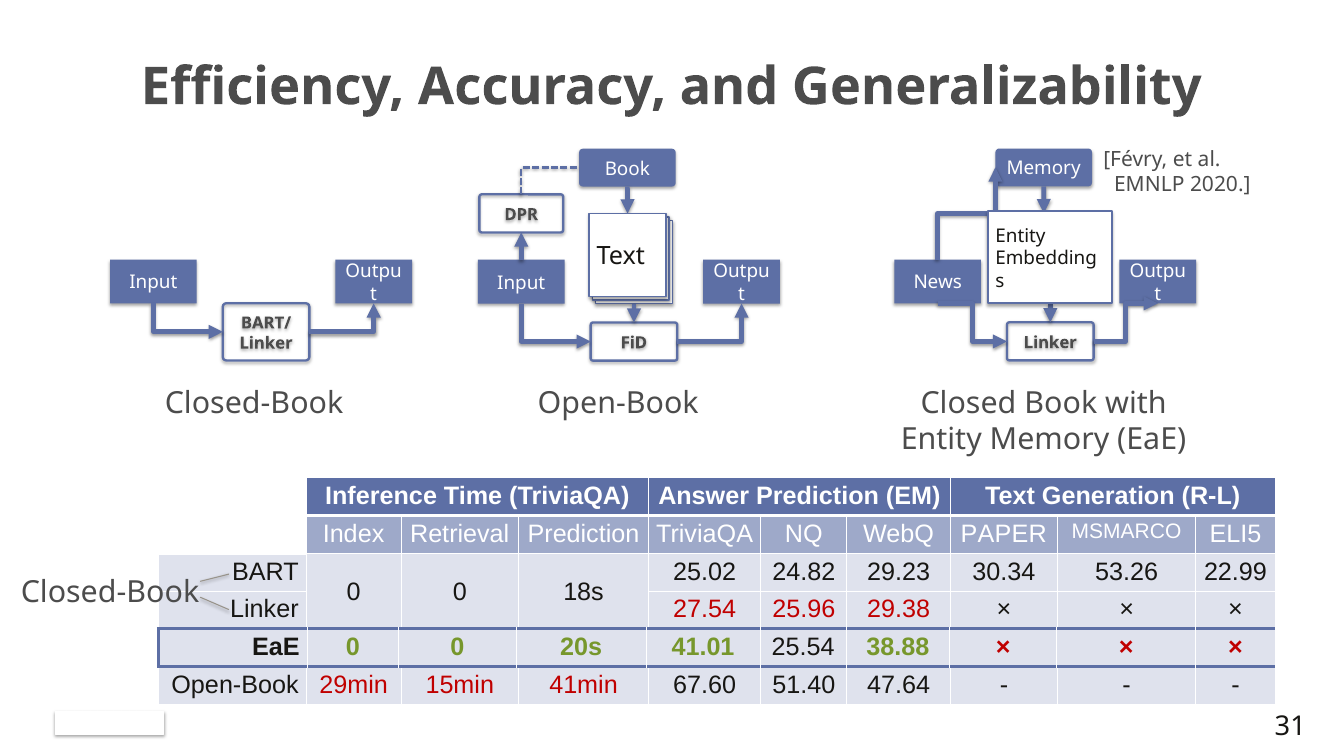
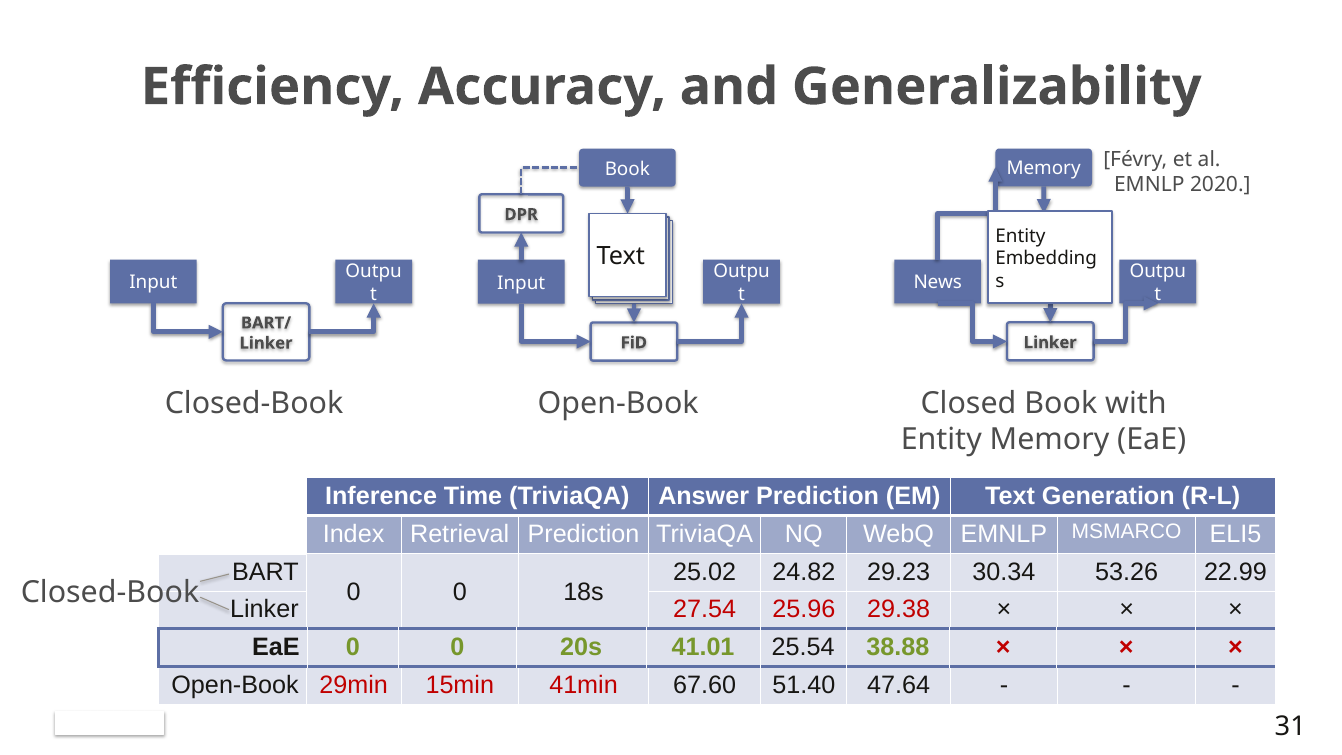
WebQ PAPER: PAPER -> EMNLP
